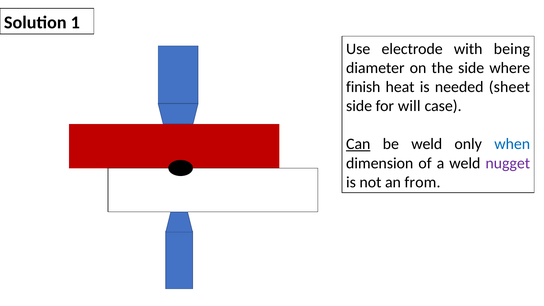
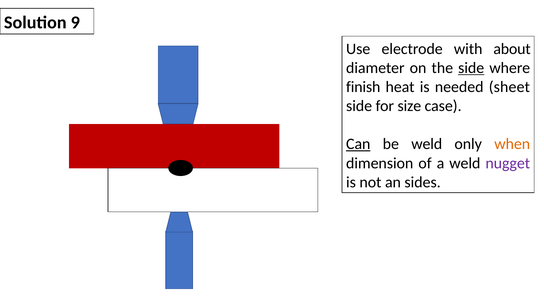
1: 1 -> 9
being: being -> about
side at (471, 68) underline: none -> present
will: will -> size
when colour: blue -> orange
from: from -> sides
